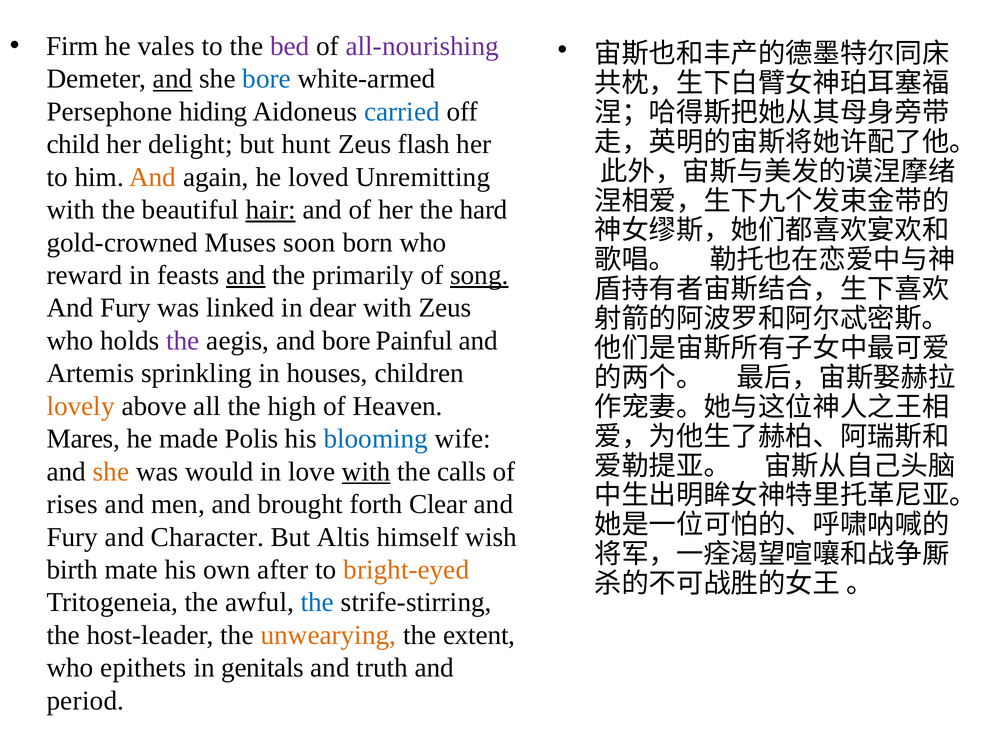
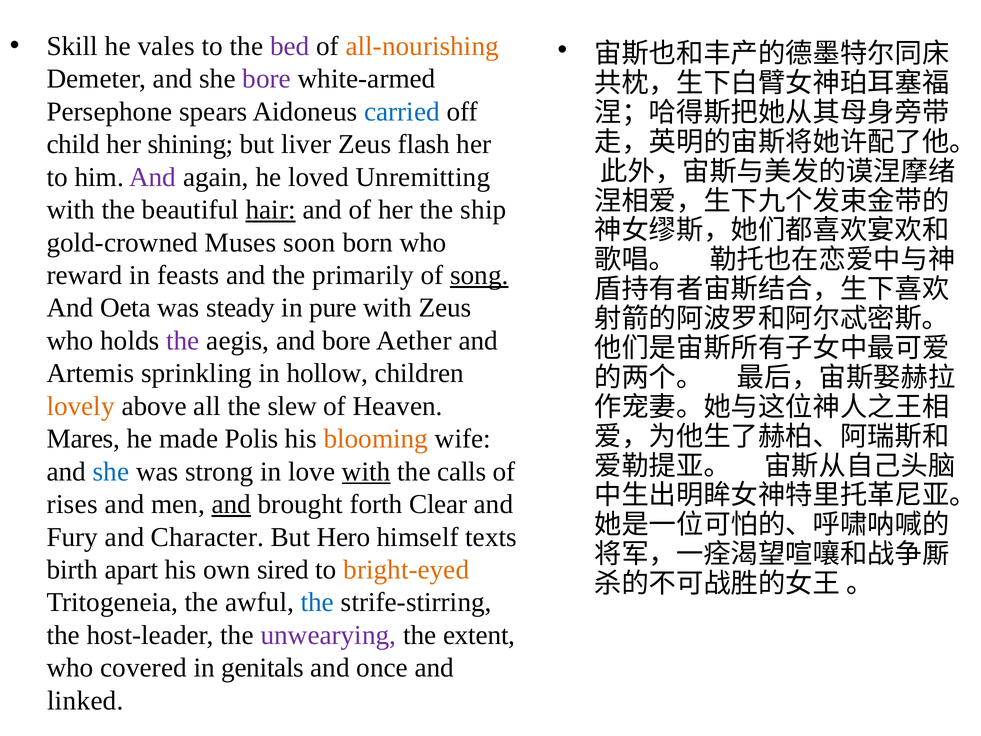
Firm: Firm -> Skill
all-nourishing colour: purple -> orange
and at (173, 79) underline: present -> none
bore at (267, 79) colour: blue -> purple
hiding: hiding -> spears
delight: delight -> shining
hunt: hunt -> liver
And at (153, 177) colour: orange -> purple
hard: hard -> ship
and at (246, 275) underline: present -> none
Fury at (125, 308): Fury -> Oeta
linked: linked -> steady
dear: dear -> pure
Painful: Painful -> Aether
houses: houses -> hollow
high: high -> slew
blooming colour: blue -> orange
she at (111, 471) colour: orange -> blue
would: would -> strong
and at (231, 504) underline: none -> present
Altis: Altis -> Hero
wish: wish -> texts
mate: mate -> apart
after: after -> sired
unwearying colour: orange -> purple
epithets: epithets -> covered
truth: truth -> once
period: period -> linked
